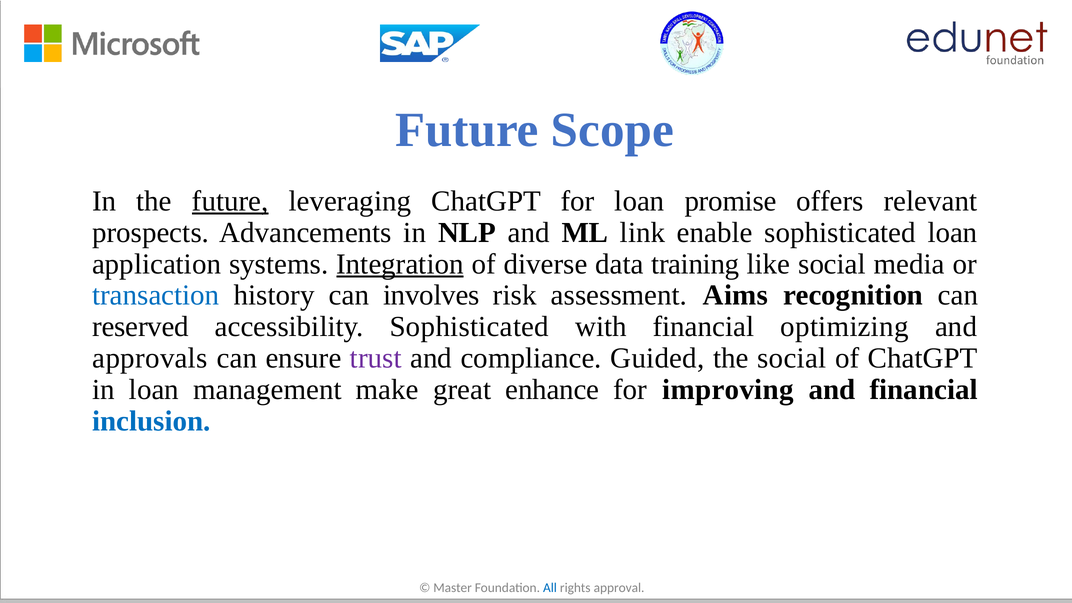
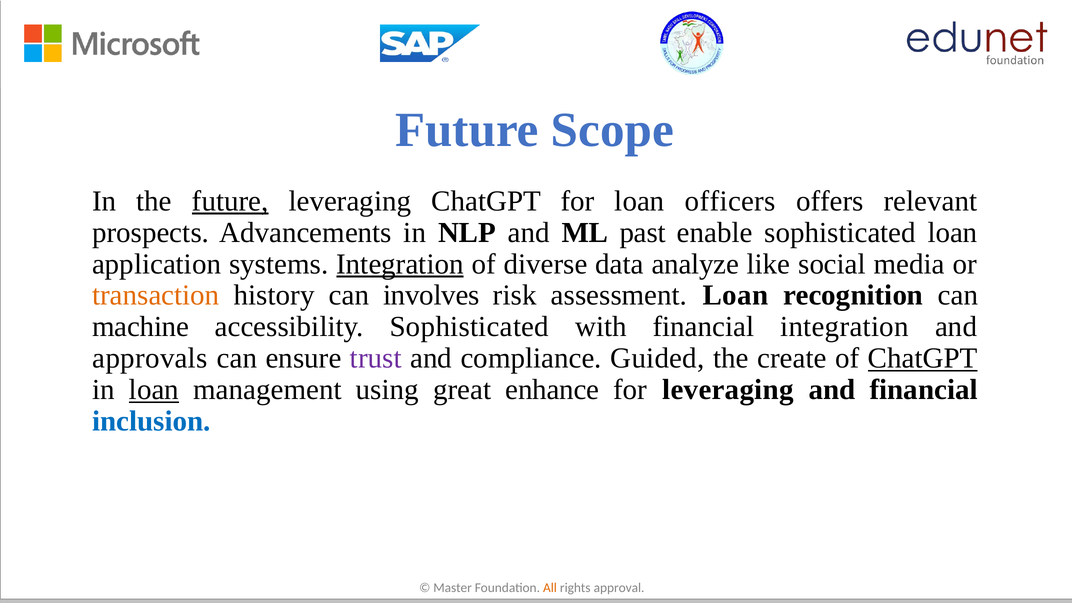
promise: promise -> officers
link: link -> past
training: training -> analyze
transaction colour: blue -> orange
assessment Aims: Aims -> Loan
reserved: reserved -> machine
financial optimizing: optimizing -> integration
the social: social -> create
ChatGPT at (923, 358) underline: none -> present
loan at (154, 390) underline: none -> present
make: make -> using
for improving: improving -> leveraging
All colour: blue -> orange
